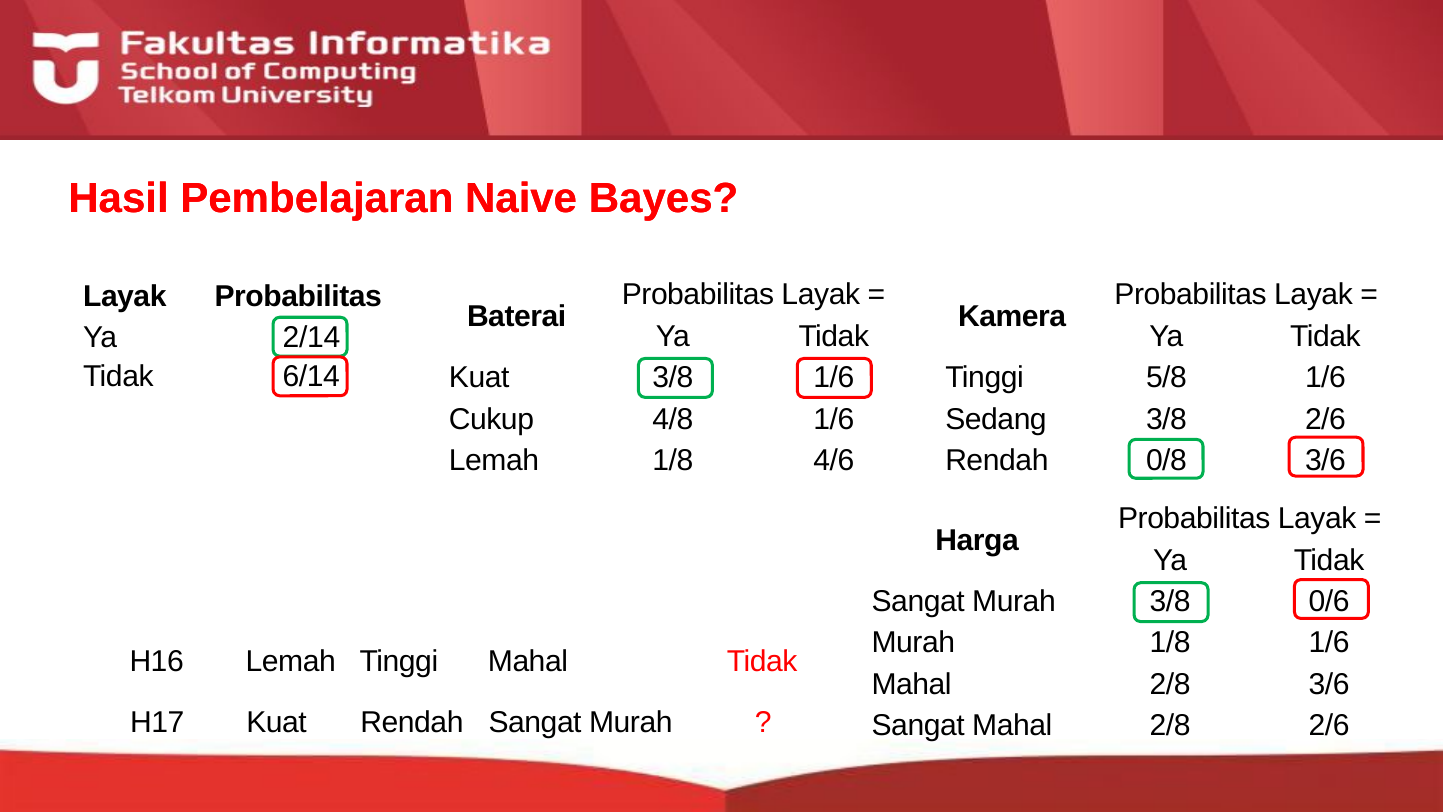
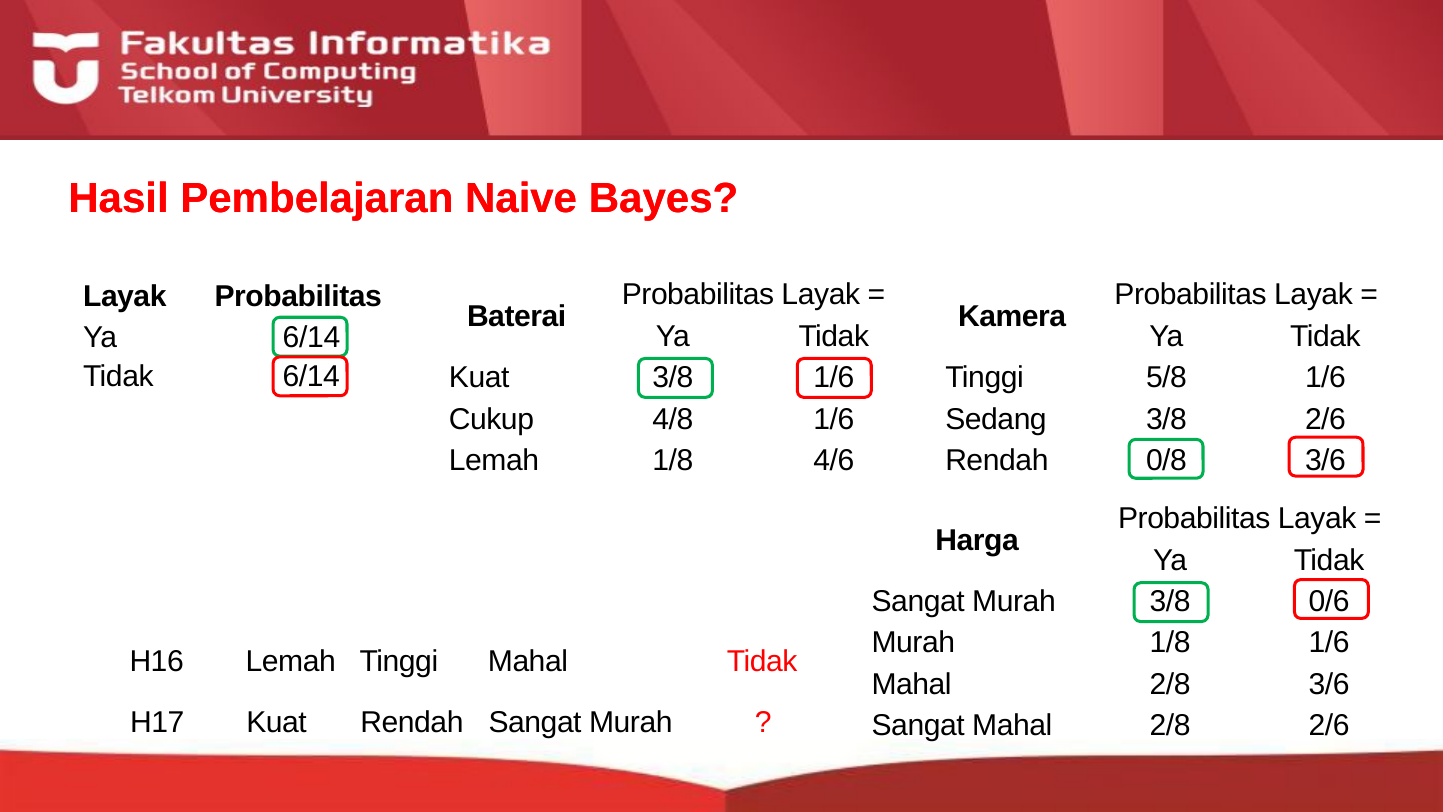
Ya 2/14: 2/14 -> 6/14
